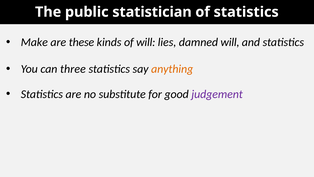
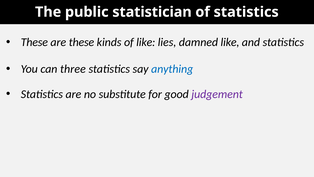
Make at (34, 42): Make -> These
of will: will -> like
damned will: will -> like
anything colour: orange -> blue
